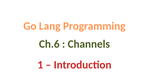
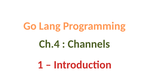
Ch.6: Ch.6 -> Ch.4
